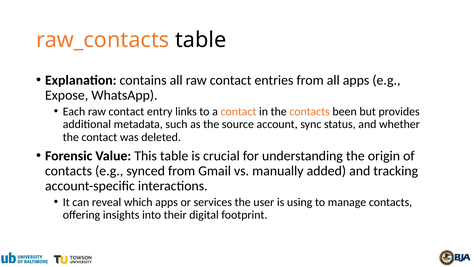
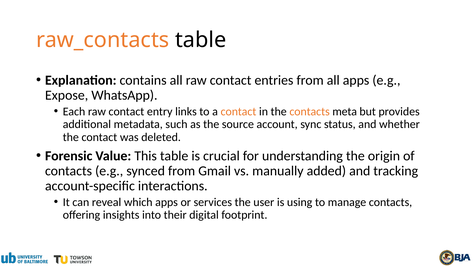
been: been -> meta
